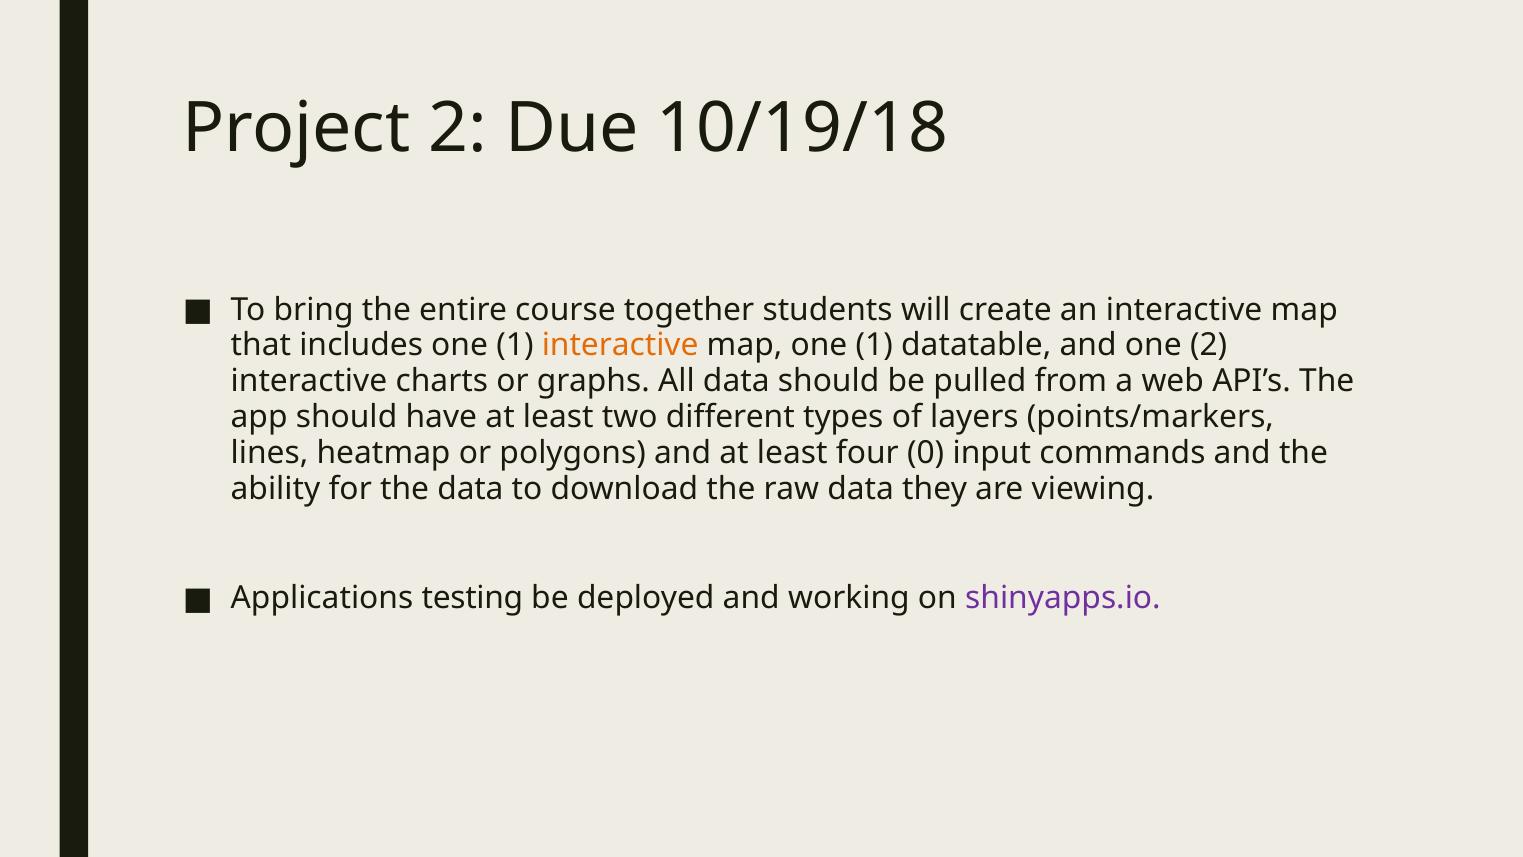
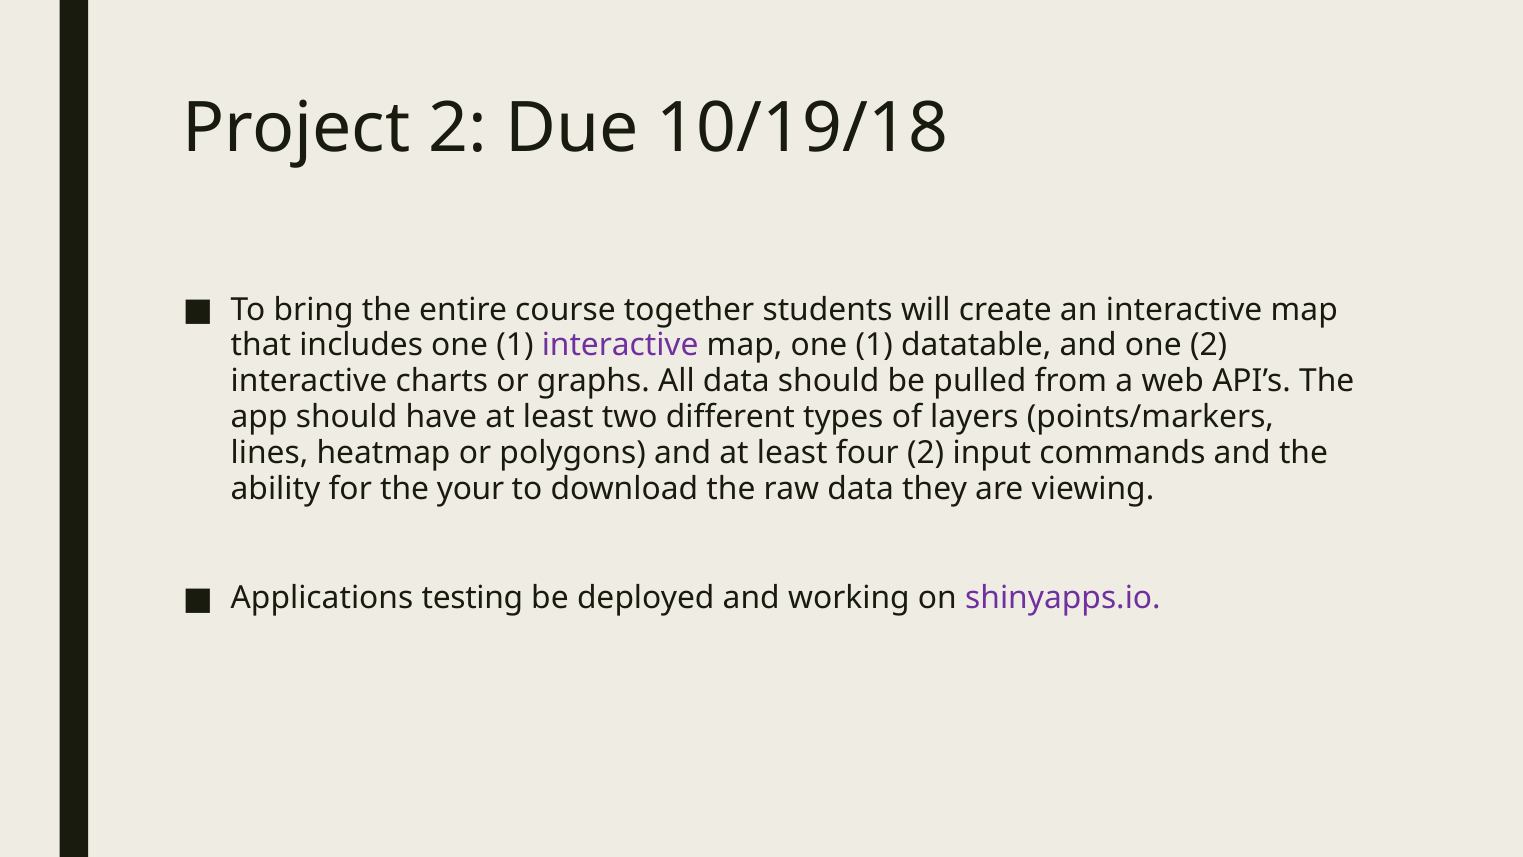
interactive at (620, 345) colour: orange -> purple
four 0: 0 -> 2
the data: data -> your
